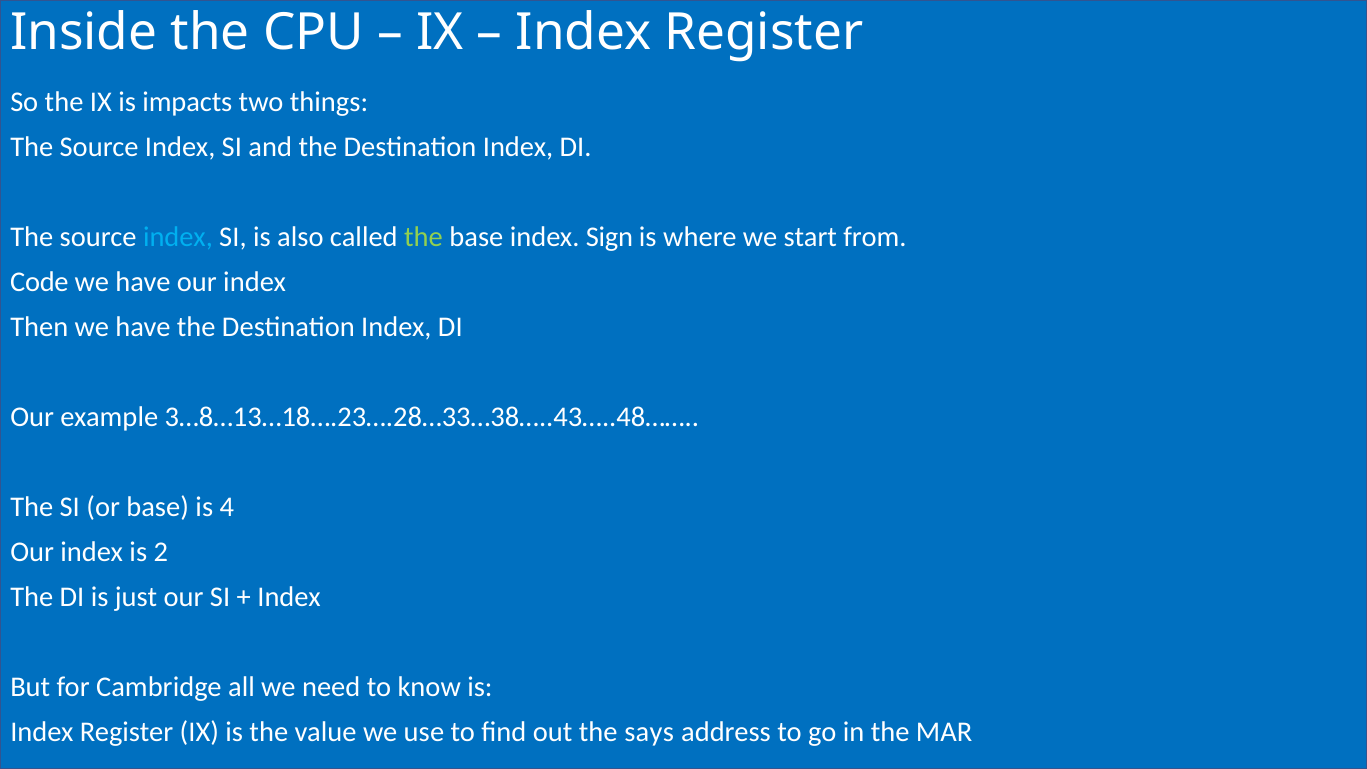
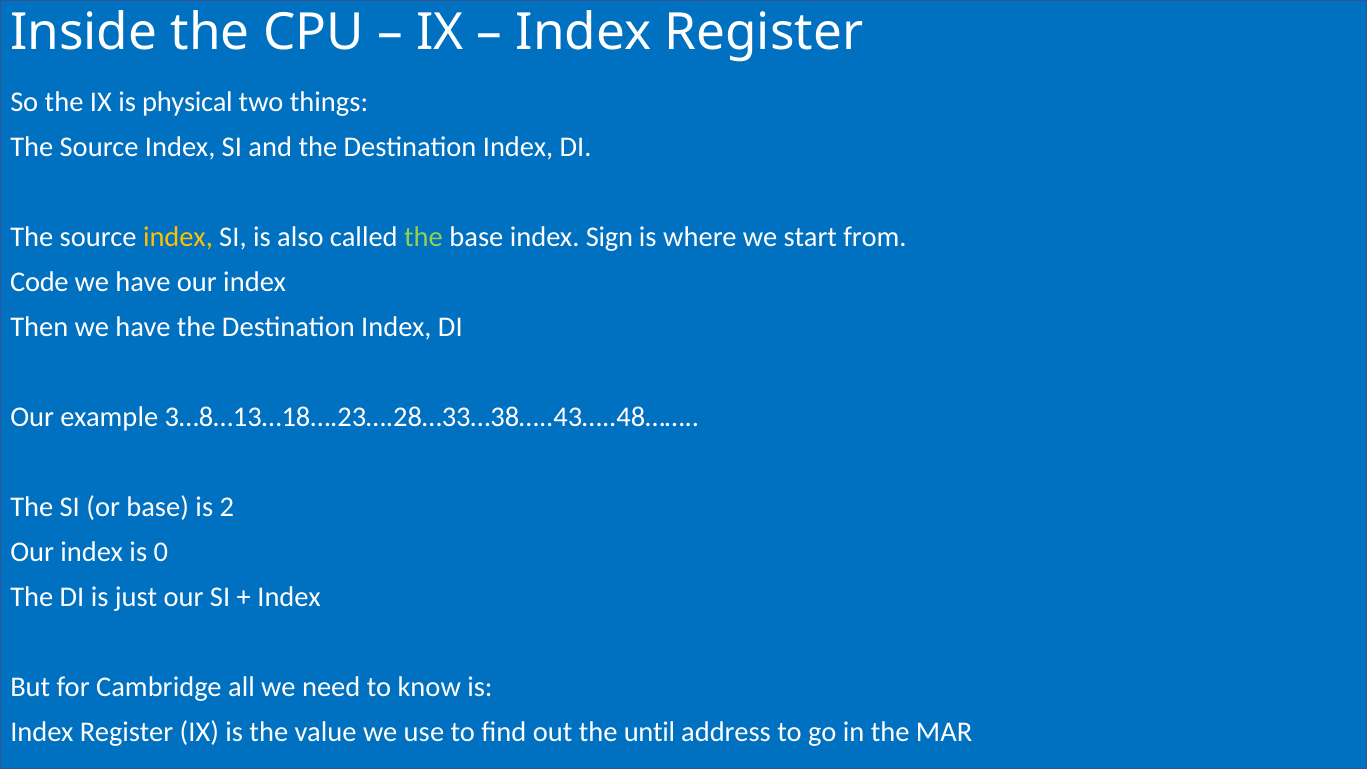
impacts: impacts -> physical
index at (178, 237) colour: light blue -> yellow
4: 4 -> 2
2: 2 -> 0
says: says -> until
